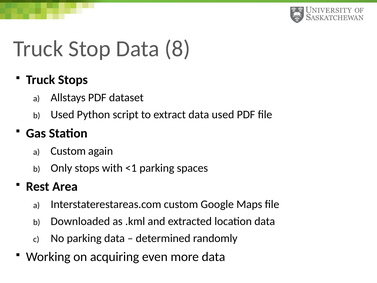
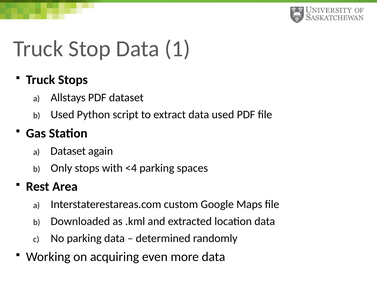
8: 8 -> 1
Custom at (68, 151): Custom -> Dataset
<1: <1 -> <4
